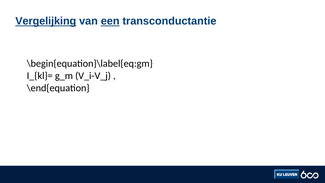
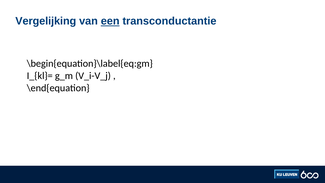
Vergelijking underline: present -> none
